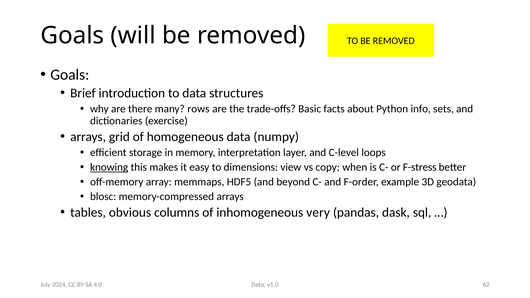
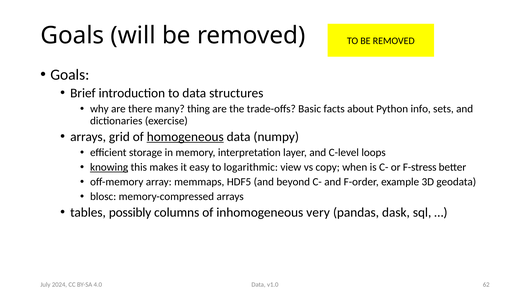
rows: rows -> thing
homogeneous underline: none -> present
dimensions: dimensions -> logarithmic
obvious: obvious -> possibly
